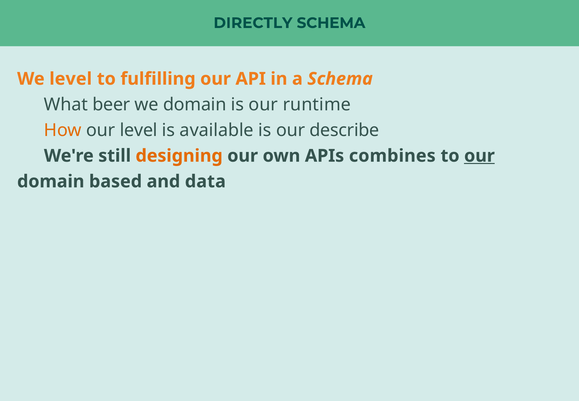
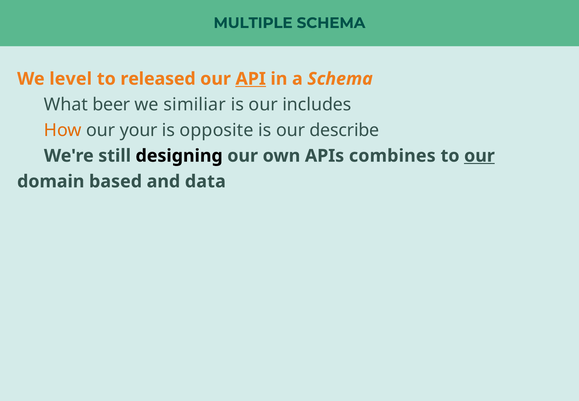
DIRECTLY: DIRECTLY -> MULTIPLE
fulfilling: fulfilling -> released
API underline: none -> present
we domain: domain -> similiar
runtime: runtime -> includes
our level: level -> your
available: available -> opposite
designing colour: orange -> black
